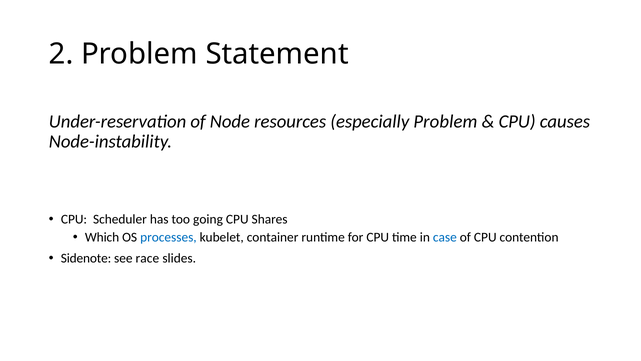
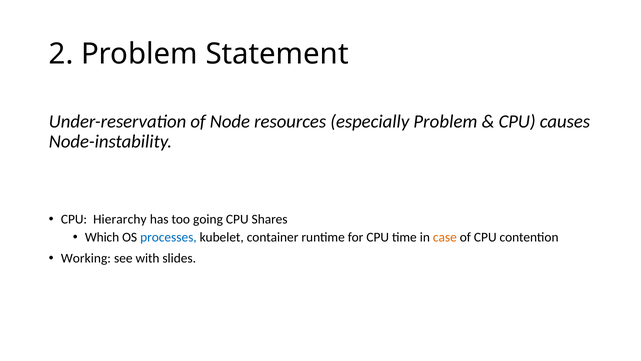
Scheduler: Scheduler -> Hierarchy
case colour: blue -> orange
Sidenote: Sidenote -> Working
race: race -> with
